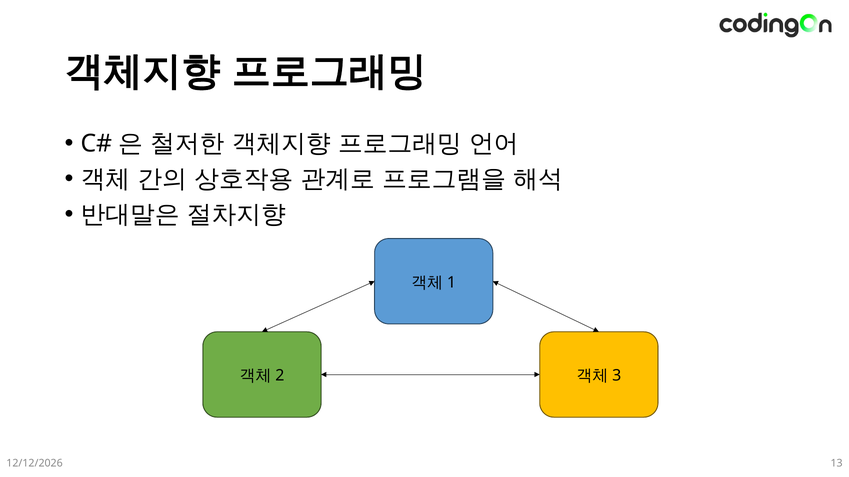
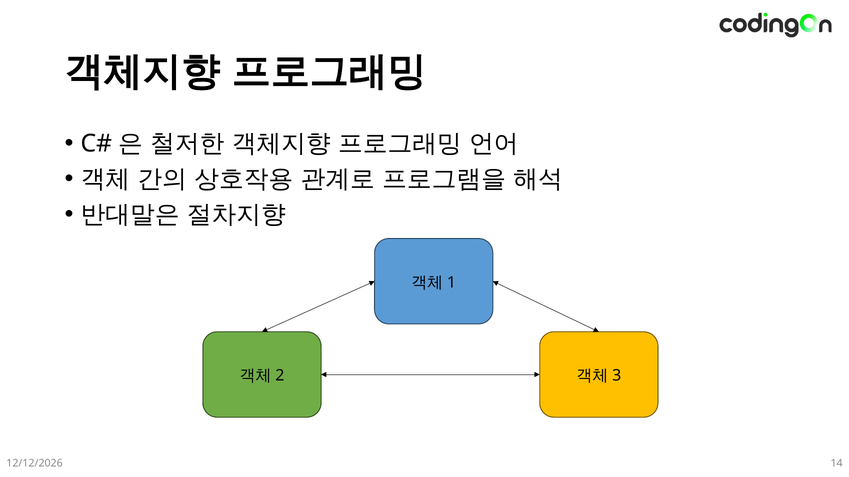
13: 13 -> 14
